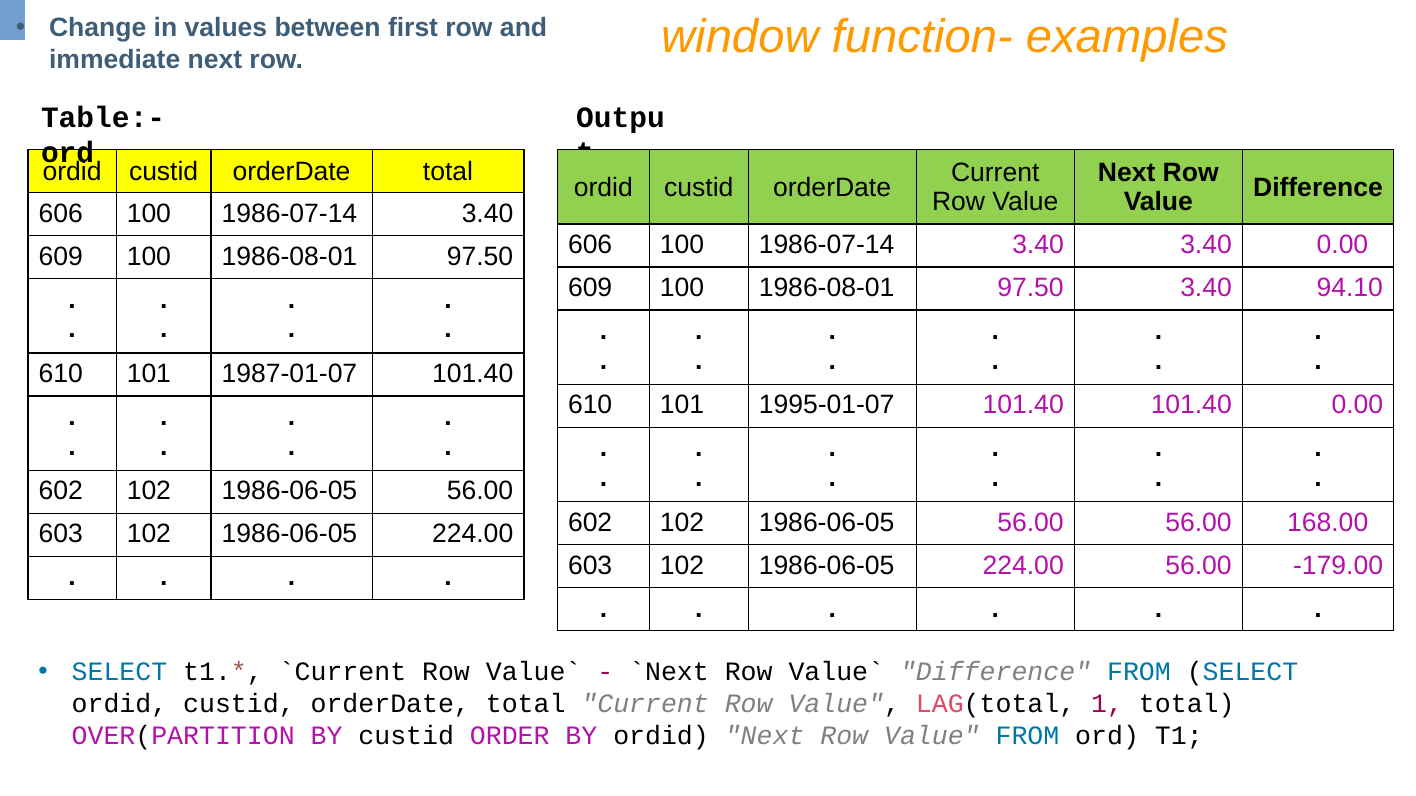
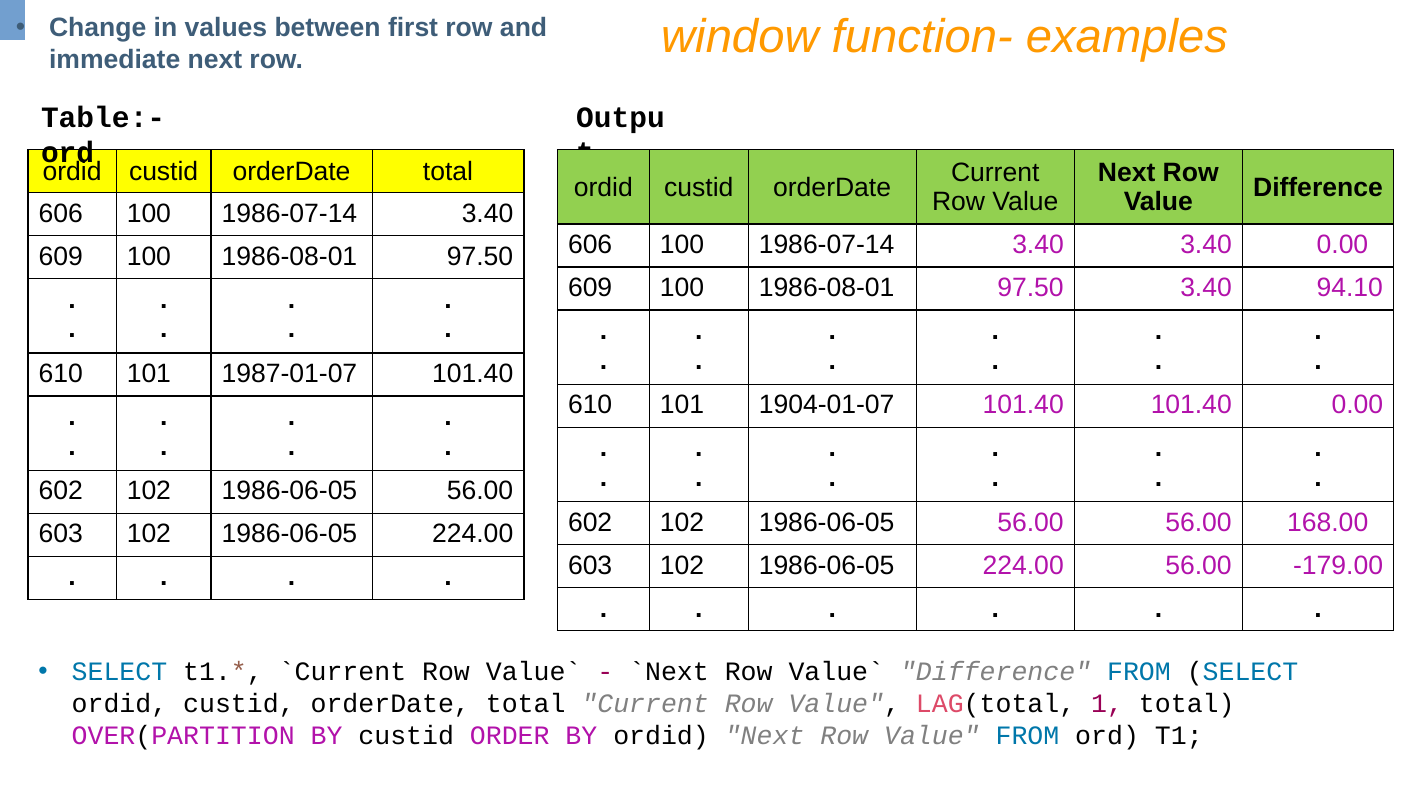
1995-01-07: 1995-01-07 -> 1904-01-07
